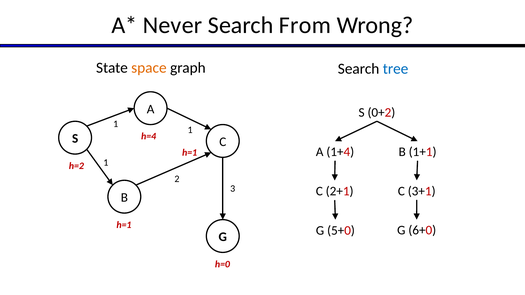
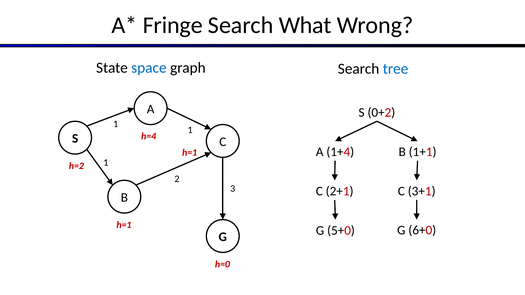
Never: Never -> Fringe
From: From -> What
space colour: orange -> blue
